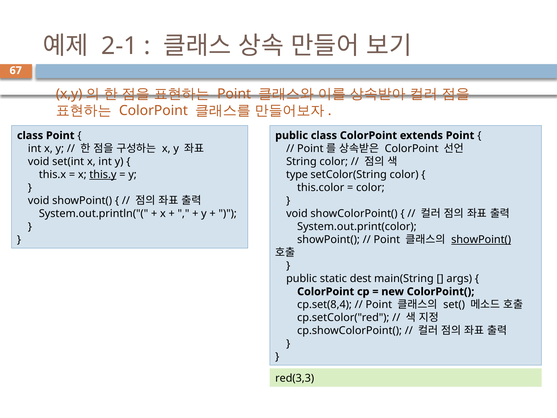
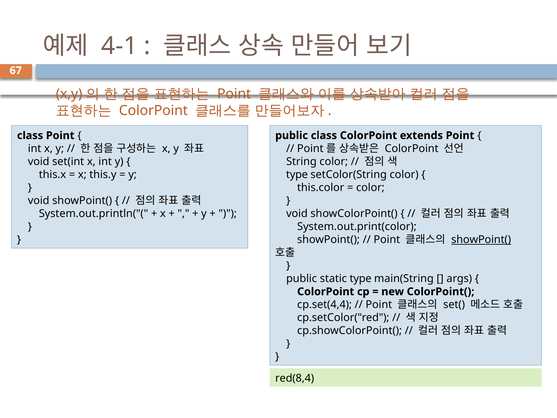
2-1: 2-1 -> 4-1
this.y underline: present -> none
static dest: dest -> type
cp.set(8,4: cp.set(8,4 -> cp.set(4,4
red(3,3: red(3,3 -> red(8,4
